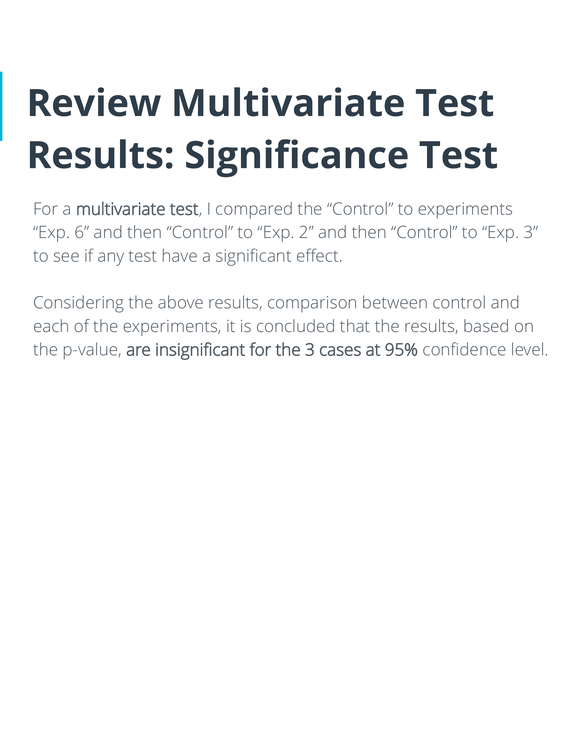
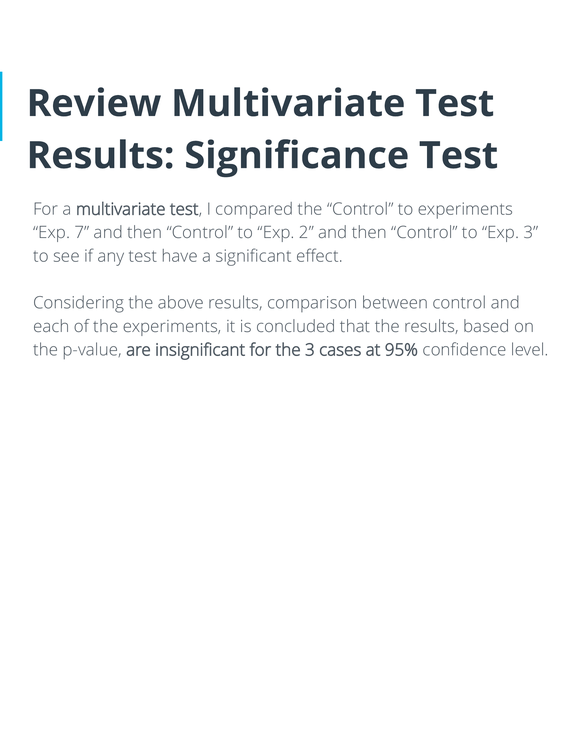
6: 6 -> 7
